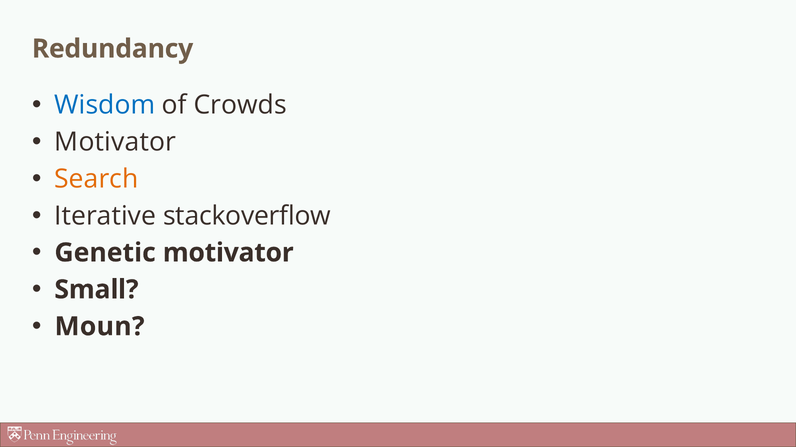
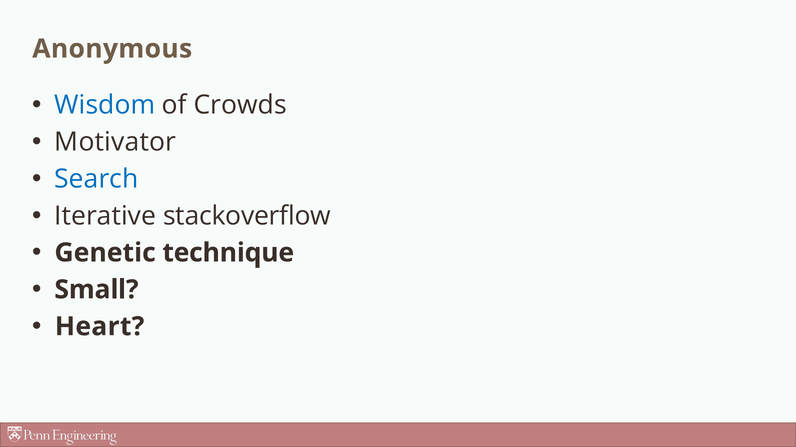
Redundancy: Redundancy -> Anonymous
Search colour: orange -> blue
Genetic motivator: motivator -> technique
Moun: Moun -> Heart
